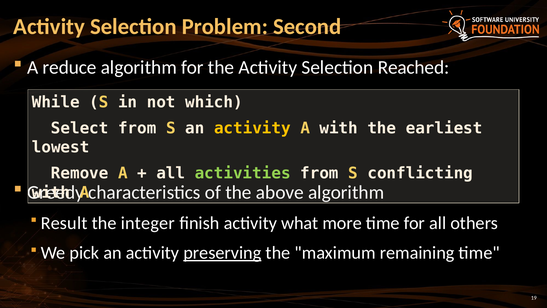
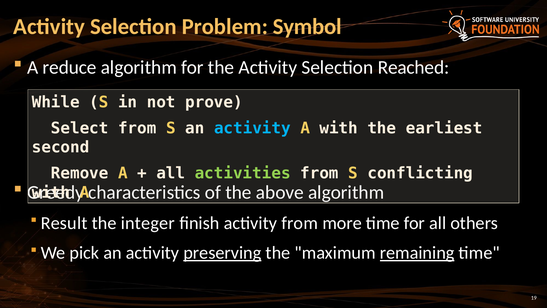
Second: Second -> Symbol
which: which -> prove
activity at (252, 128) colour: yellow -> light blue
lowest: lowest -> second
activity what: what -> from
remaining underline: none -> present
